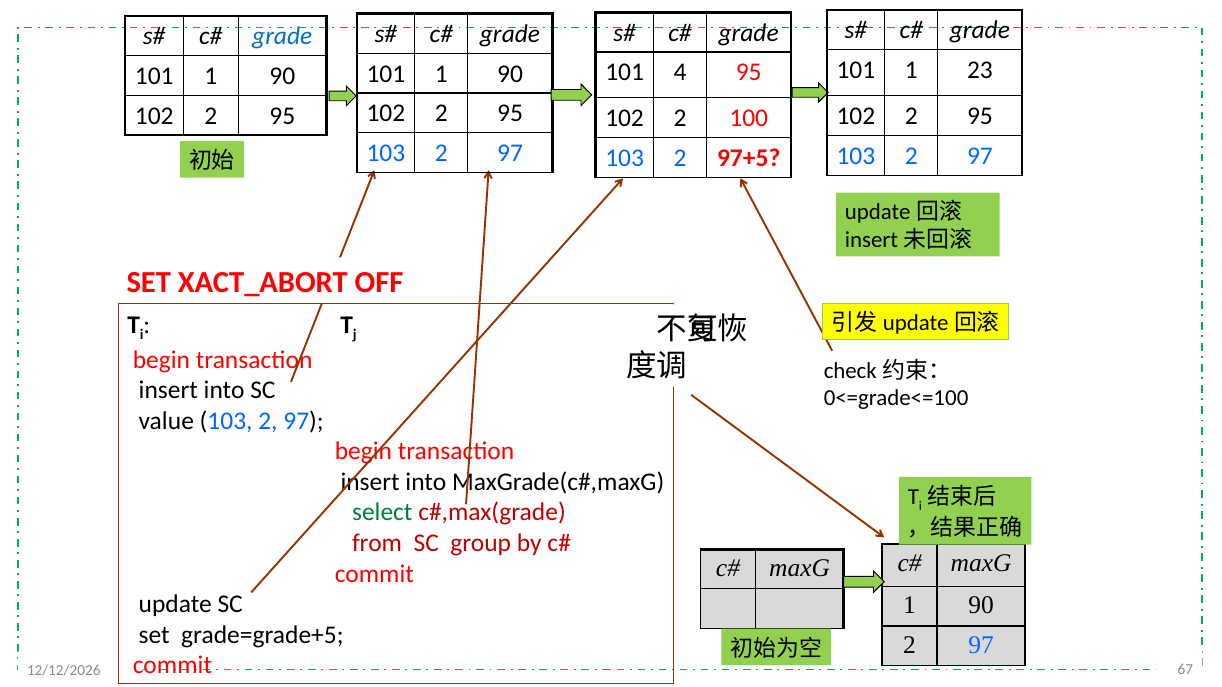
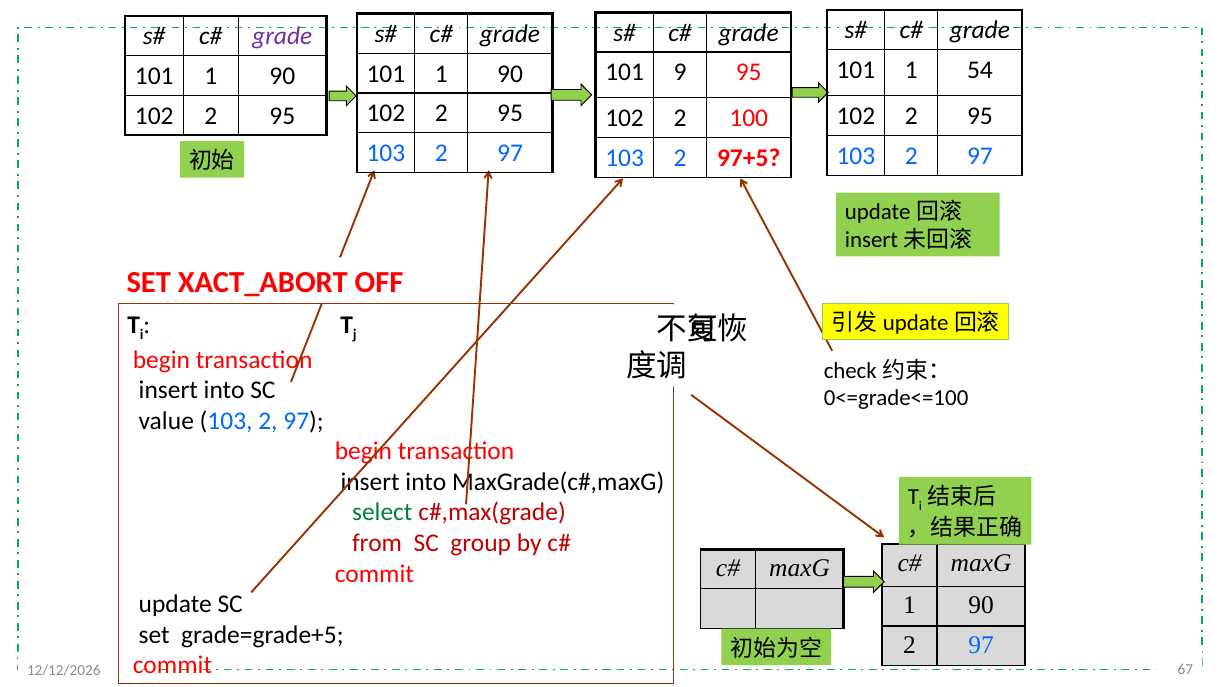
grade at (282, 36) colour: blue -> purple
23: 23 -> 54
4: 4 -> 9
